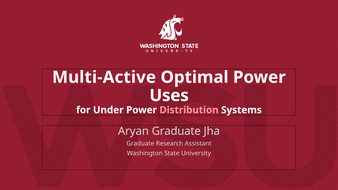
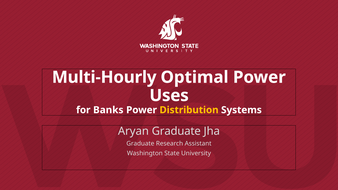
Multi-Active: Multi-Active -> Multi-Hourly
Under: Under -> Banks
Distribution colour: pink -> yellow
